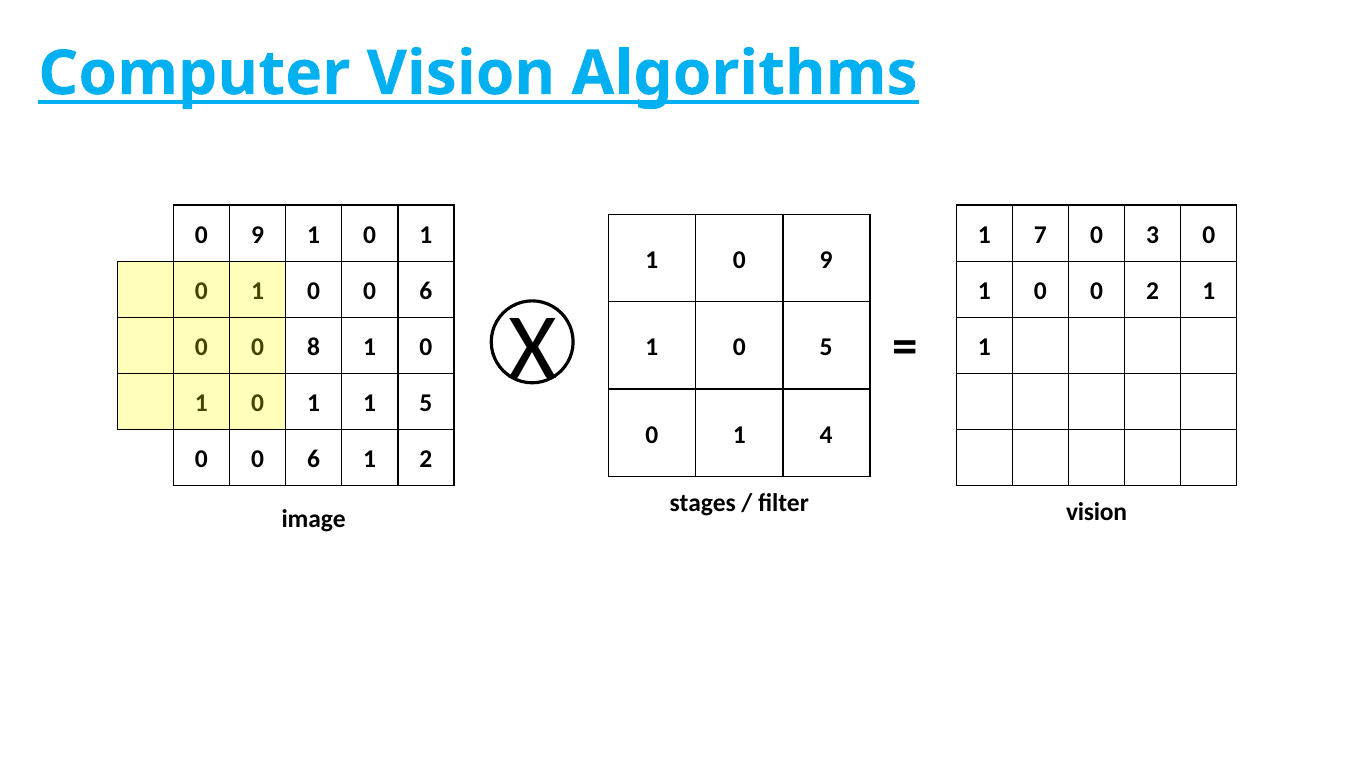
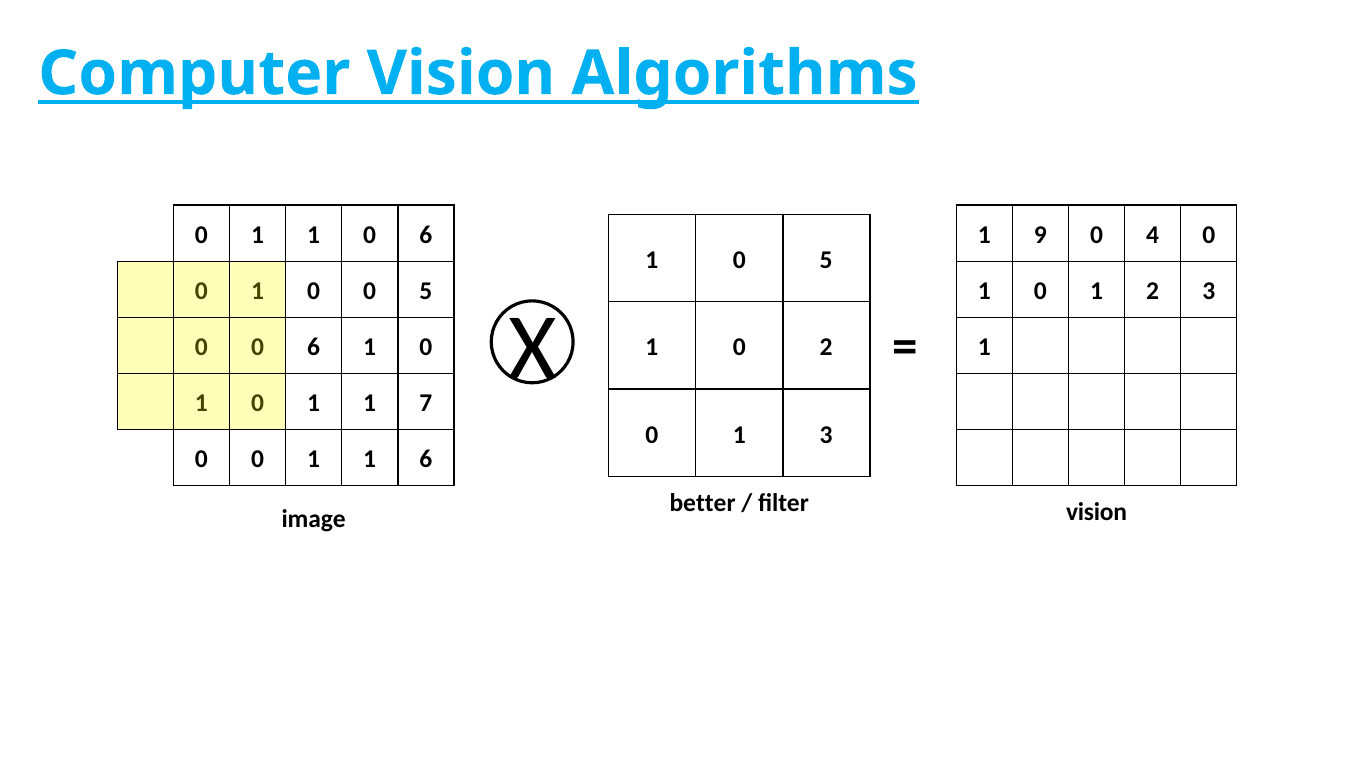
9 at (258, 235): 9 -> 1
1 at (426, 235): 1 -> 6
7: 7 -> 9
3: 3 -> 4
1 0 9: 9 -> 5
6 at (426, 291): 6 -> 5
0 at (1097, 291): 0 -> 1
2 1: 1 -> 3
8 at (314, 347): 8 -> 6
0 5: 5 -> 2
1 5: 5 -> 7
1 4: 4 -> 3
6 at (314, 459): 6 -> 1
1 2: 2 -> 6
stages: stages -> better
